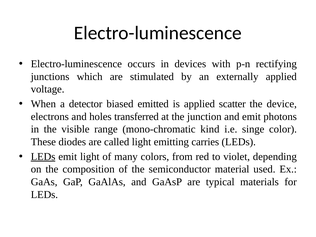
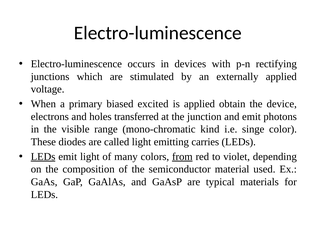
detector: detector -> primary
emitted: emitted -> excited
scatter: scatter -> obtain
from underline: none -> present
